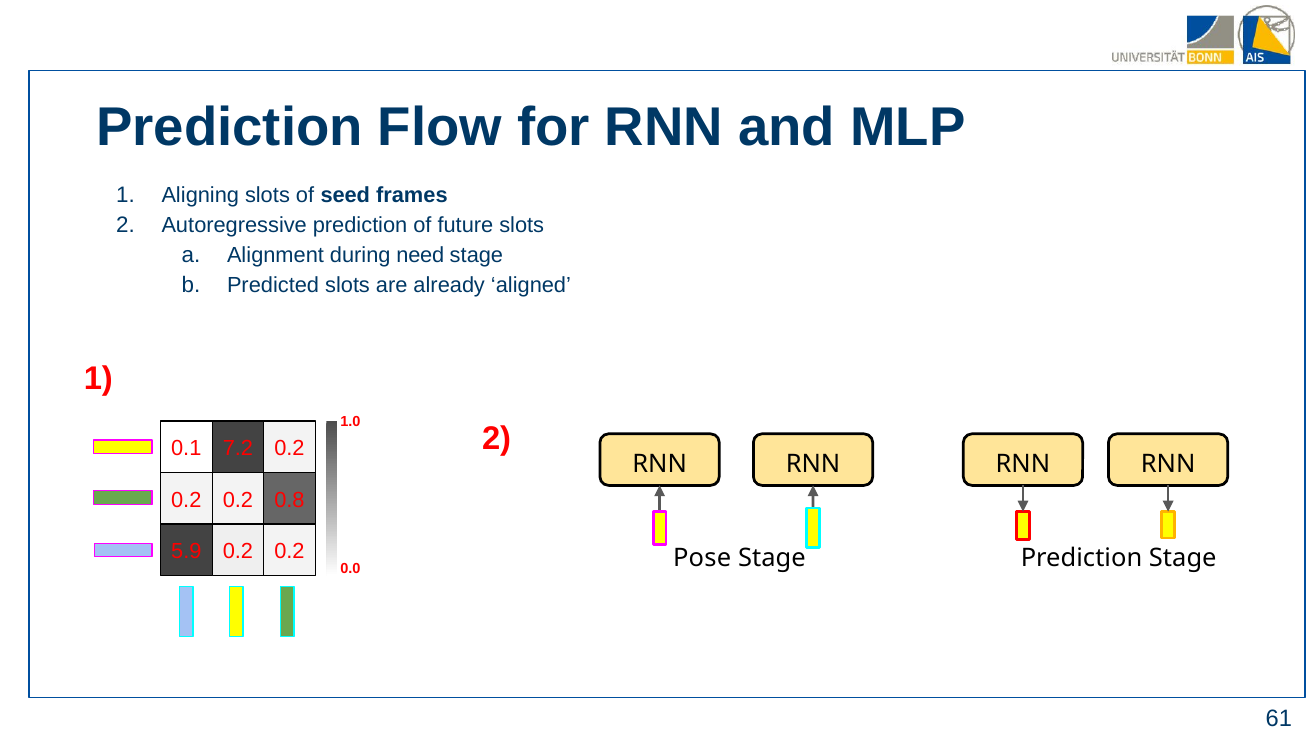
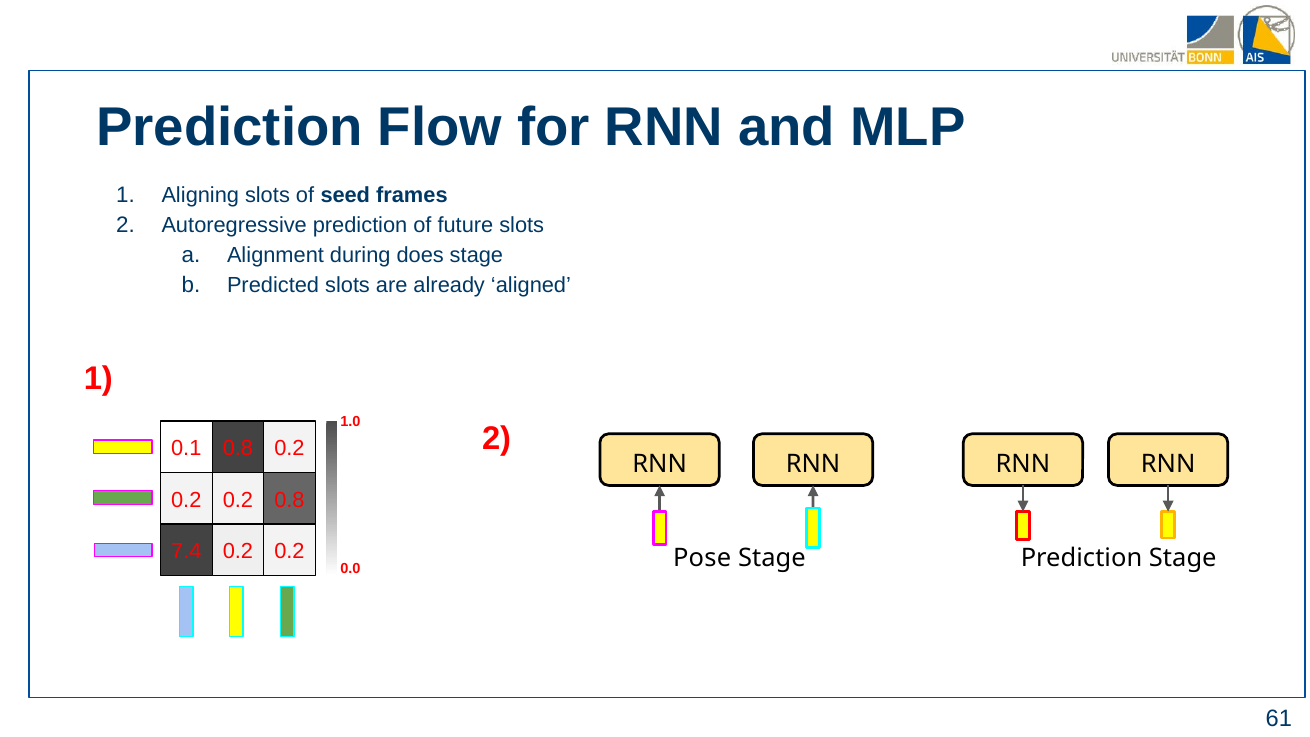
need: need -> does
0.1 7.2: 7.2 -> 0.8
5.9: 5.9 -> 7.4
